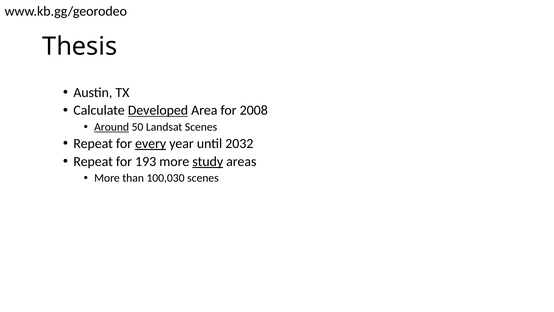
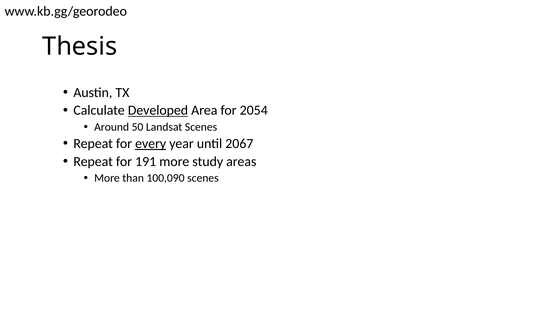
2008: 2008 -> 2054
Around underline: present -> none
2032: 2032 -> 2067
193: 193 -> 191
study underline: present -> none
100,030: 100,030 -> 100,090
